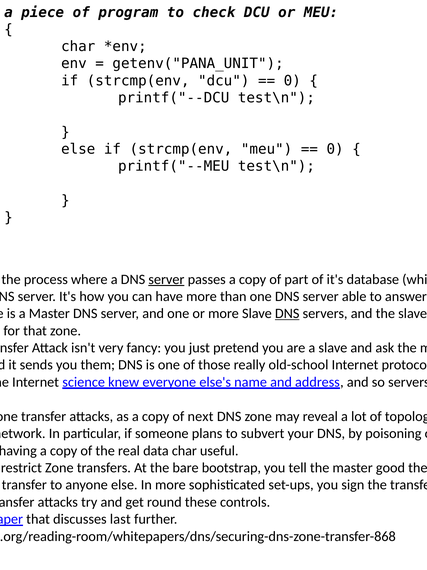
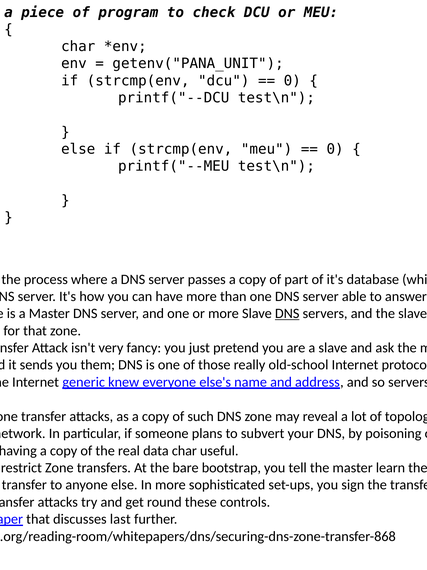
server at (166, 279) underline: present -> none
science: science -> generic
next: next -> such
good: good -> learn
